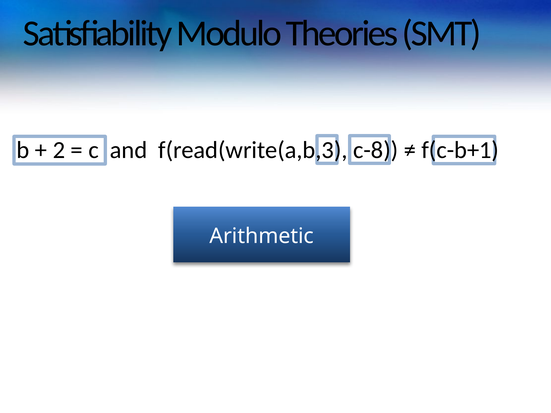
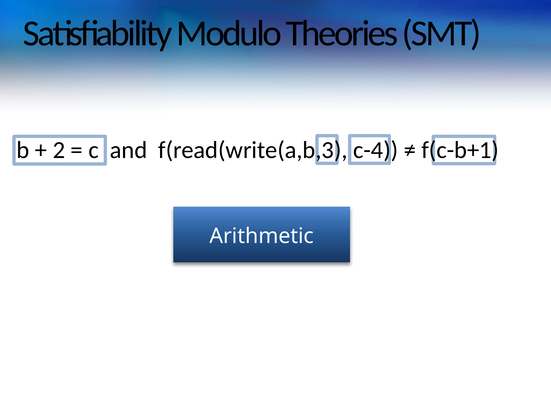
c-8: c-8 -> c-4
